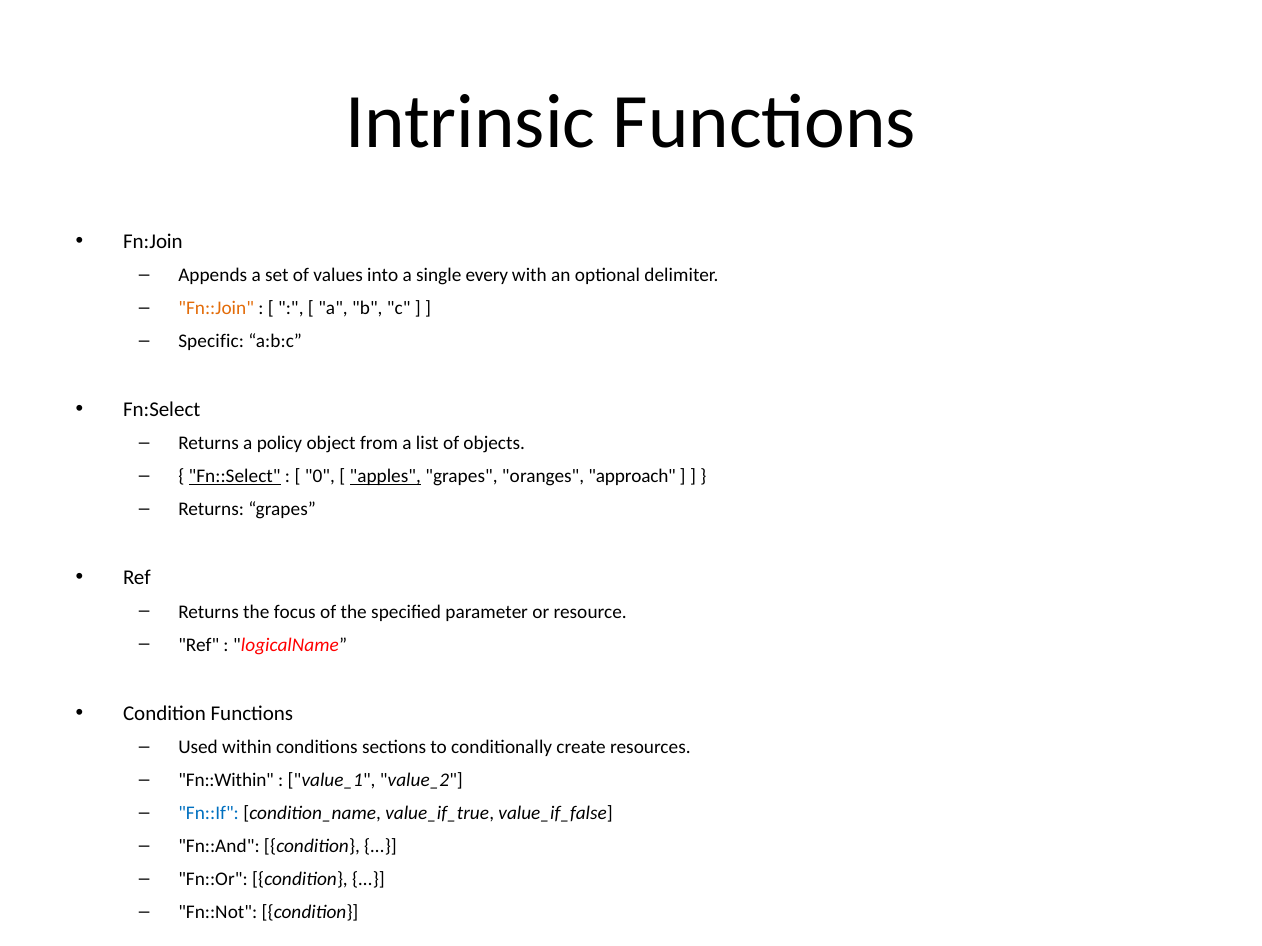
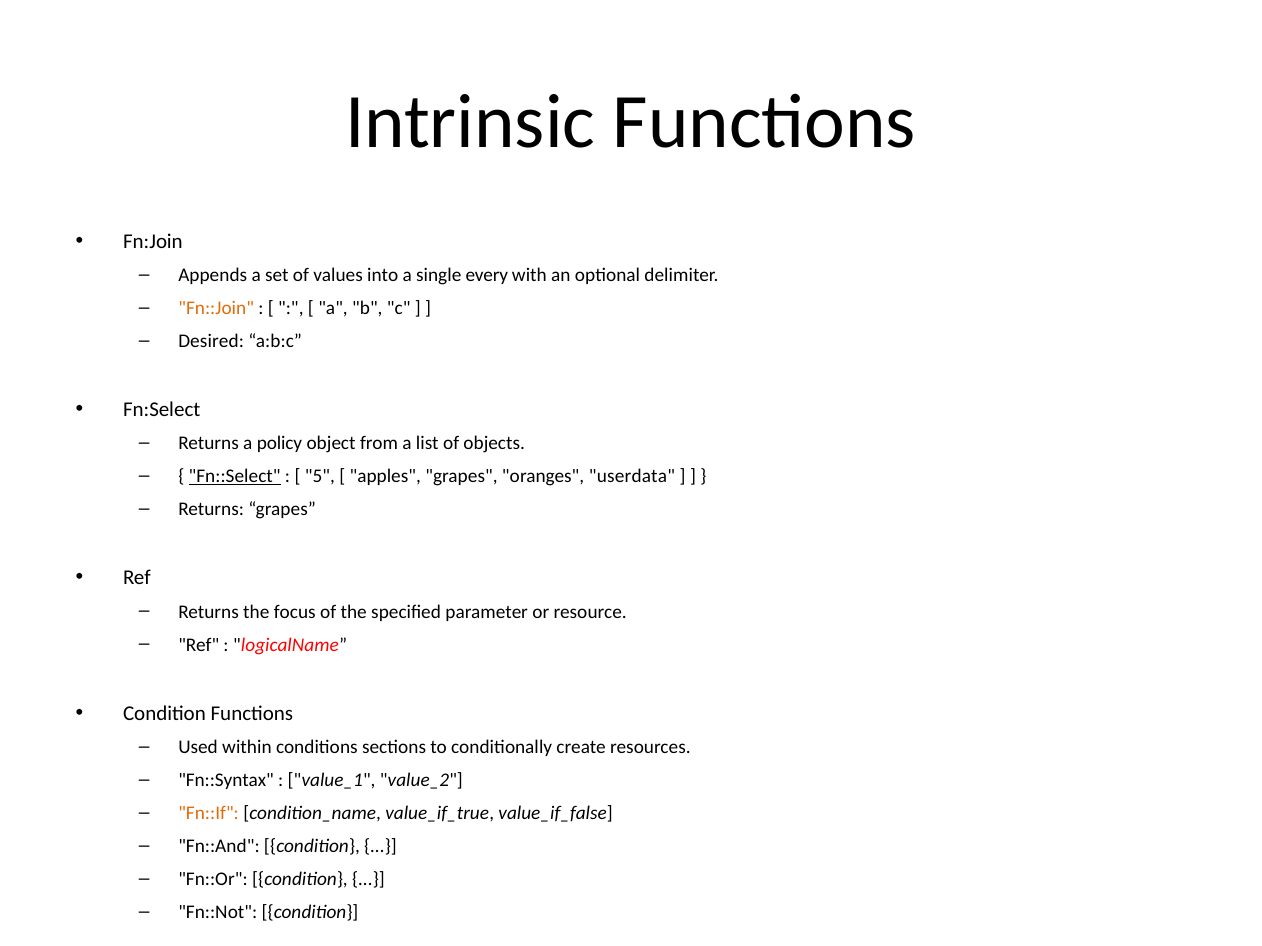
Specific: Specific -> Desired
0: 0 -> 5
apples underline: present -> none
approach: approach -> userdata
Fn::Within: Fn::Within -> Fn::Syntax
Fn::If colour: blue -> orange
